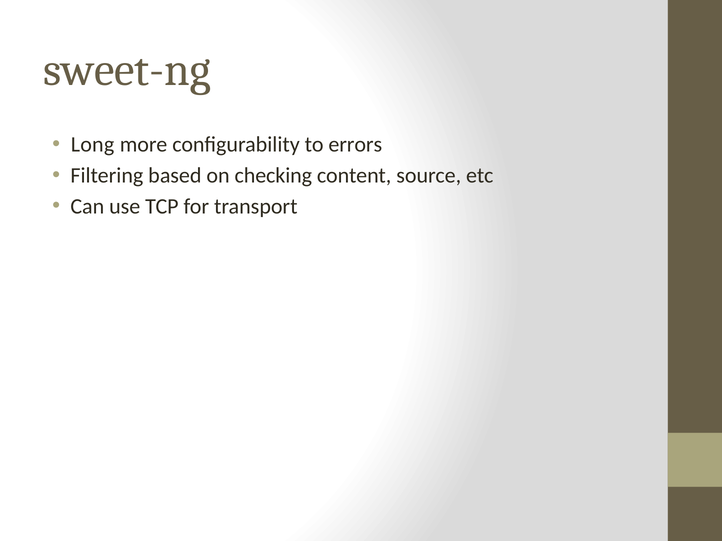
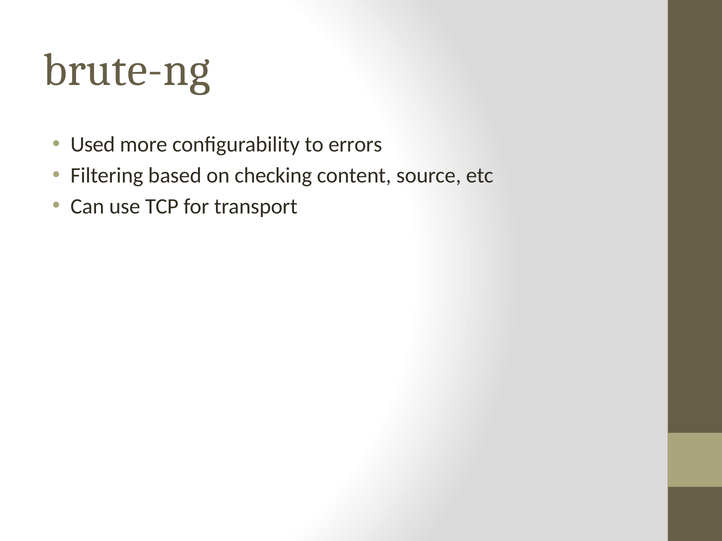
sweet-ng: sweet-ng -> brute-ng
Long: Long -> Used
